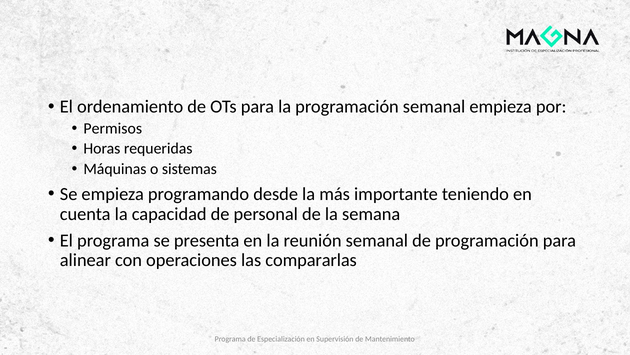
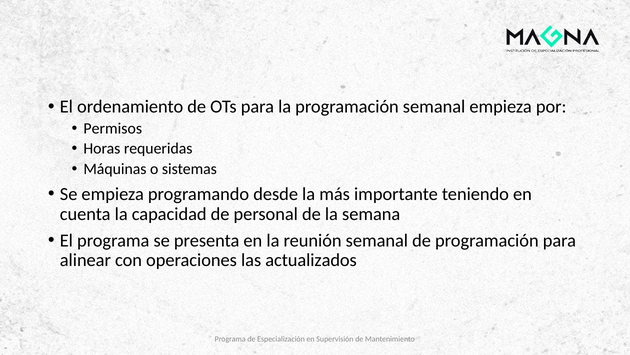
compararlas: compararlas -> actualizados
